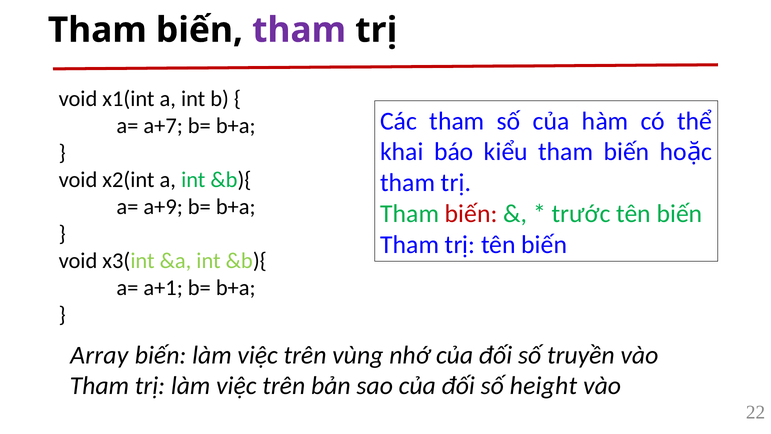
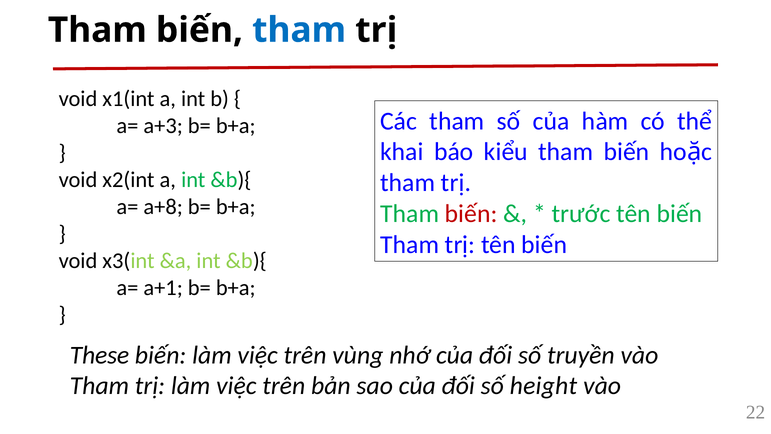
tham at (299, 30) colour: purple -> blue
a+7: a+7 -> a+3
a+9: a+9 -> a+8
Array: Array -> These
